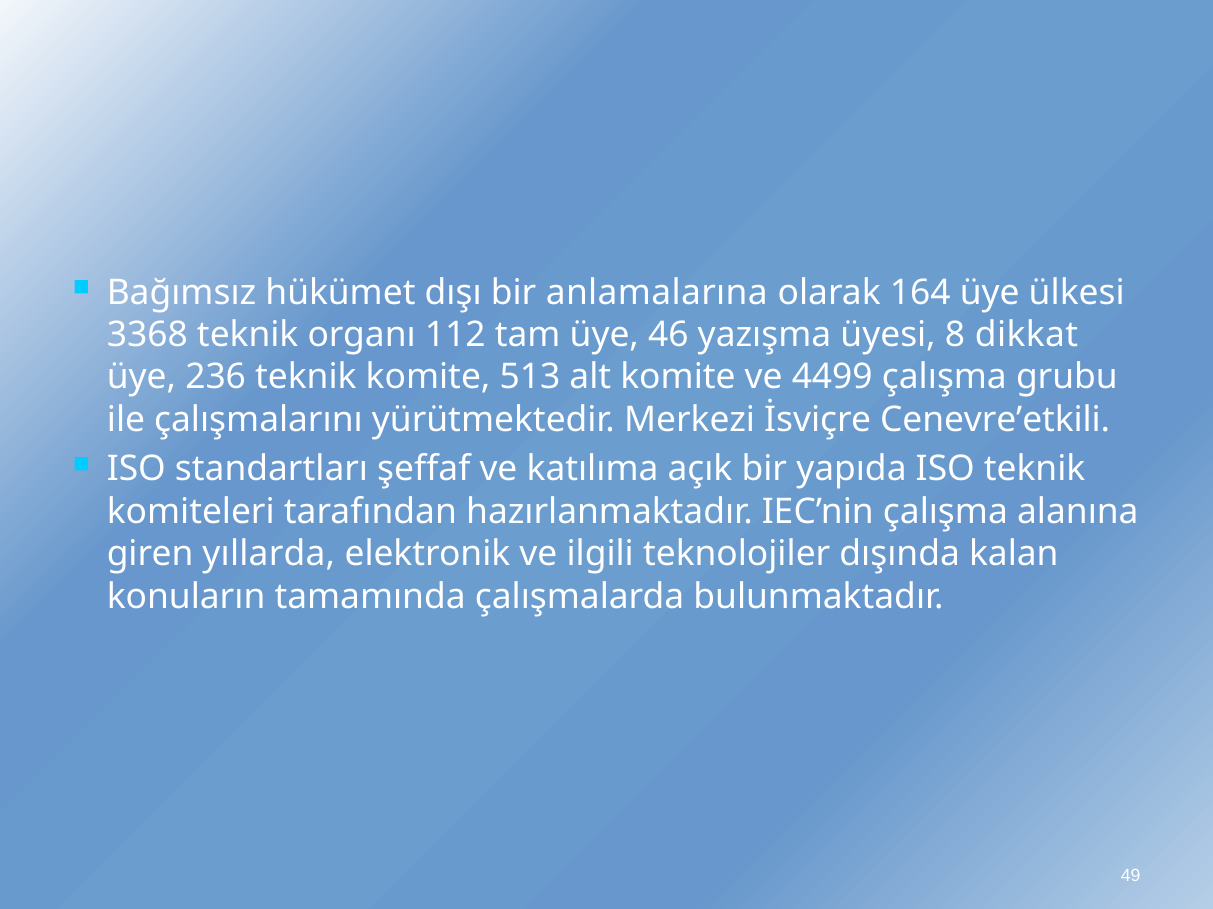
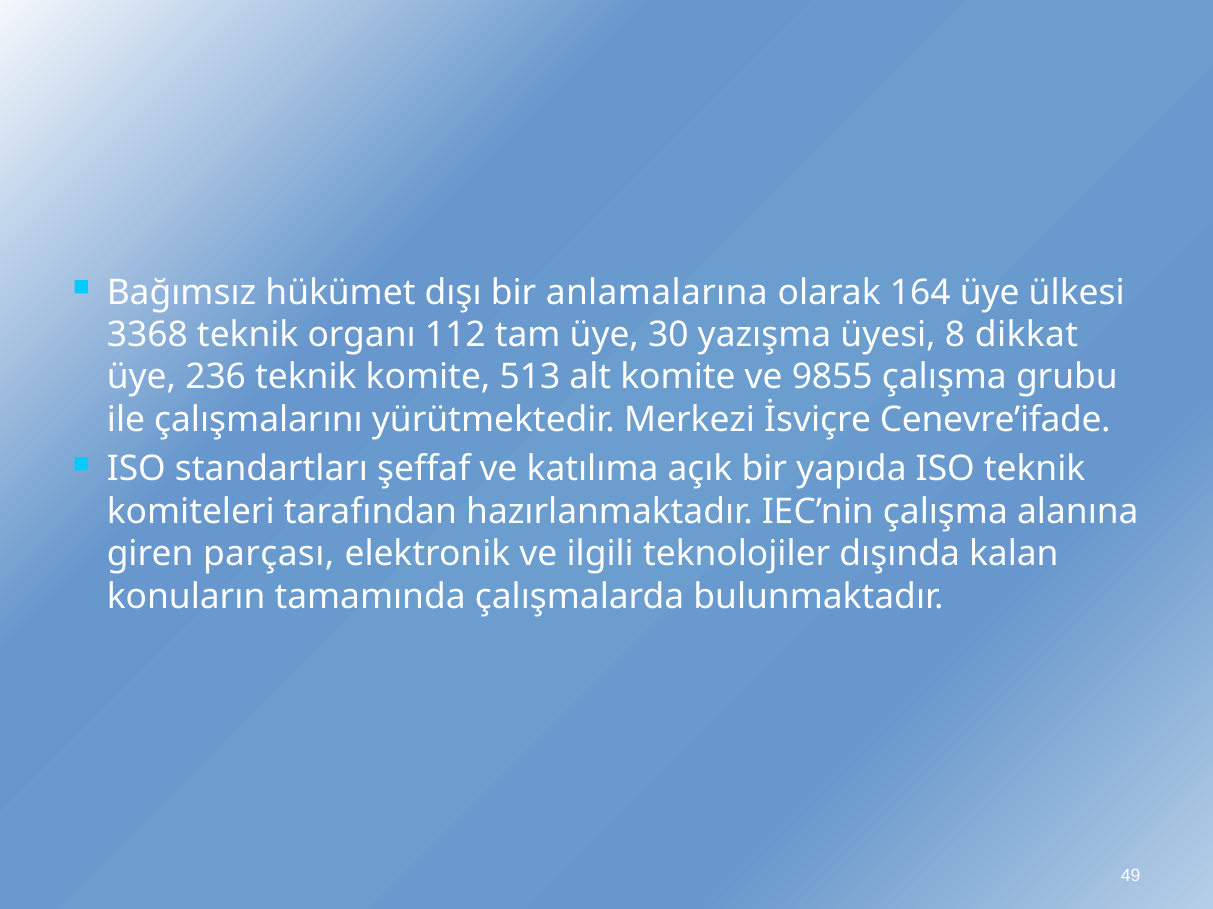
46: 46 -> 30
4499: 4499 -> 9855
Cenevre’etkili: Cenevre’etkili -> Cenevre’ifade
yıllarda: yıllarda -> parçası
